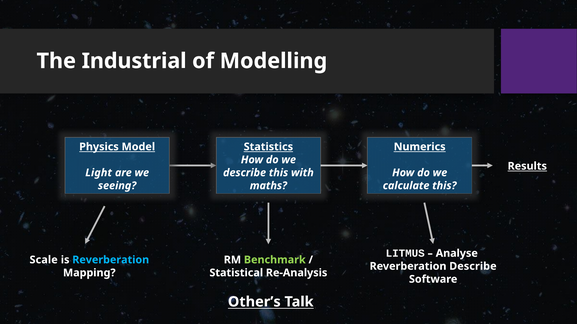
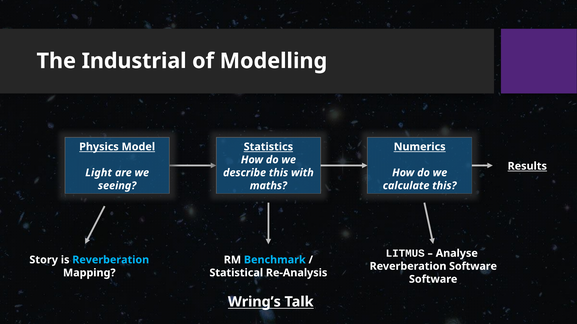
Scale: Scale -> Story
Benchmark colour: light green -> light blue
Reverberation Describe: Describe -> Software
Other’s: Other’s -> Wring’s
